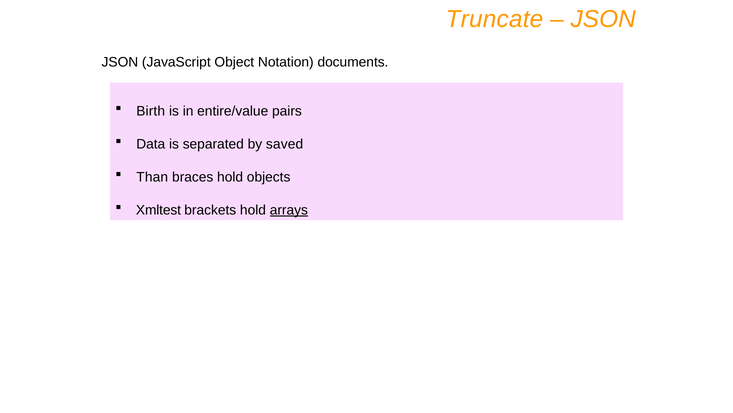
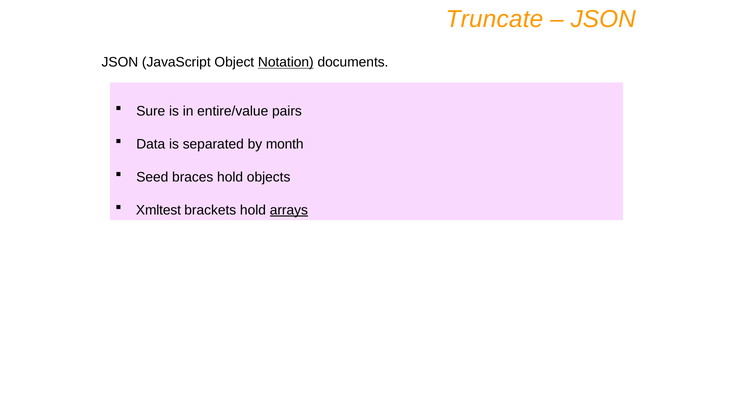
Notation underline: none -> present
Birth: Birth -> Sure
saved: saved -> month
Than: Than -> Seed
